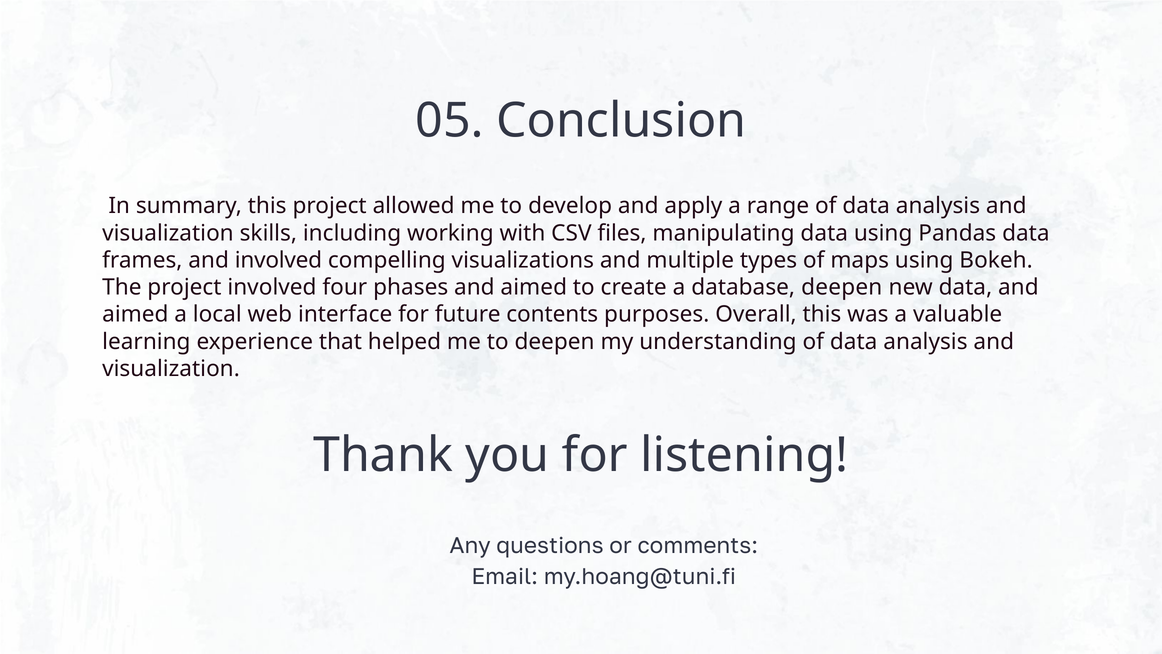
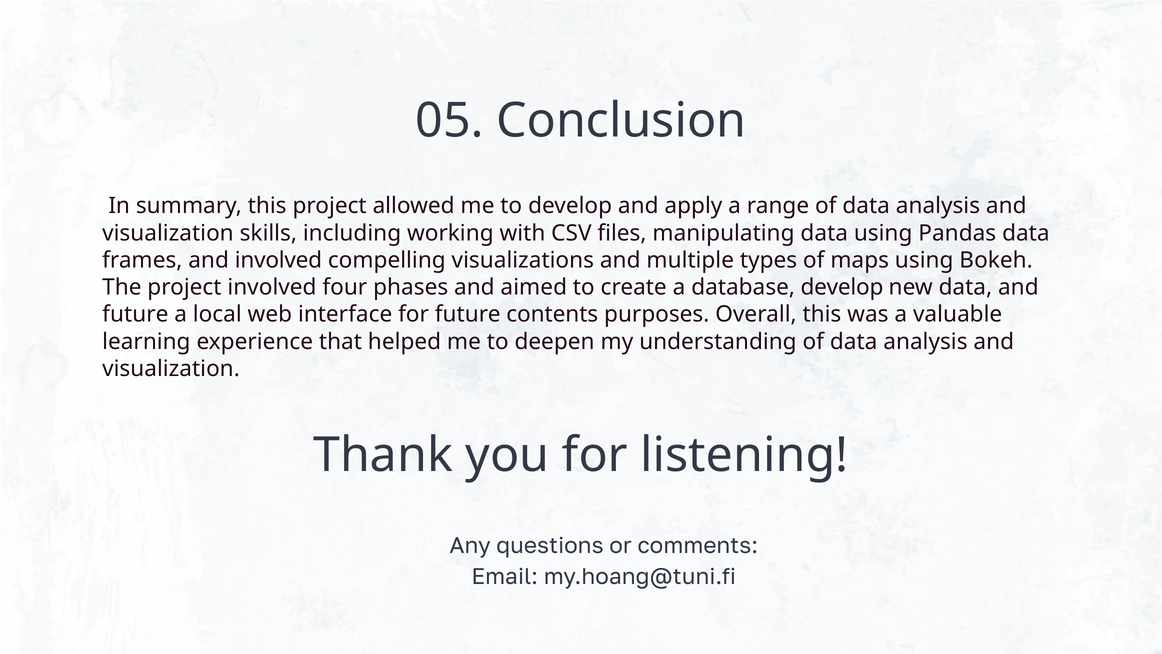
database deepen: deepen -> develop
aimed at (135, 314): aimed -> future
